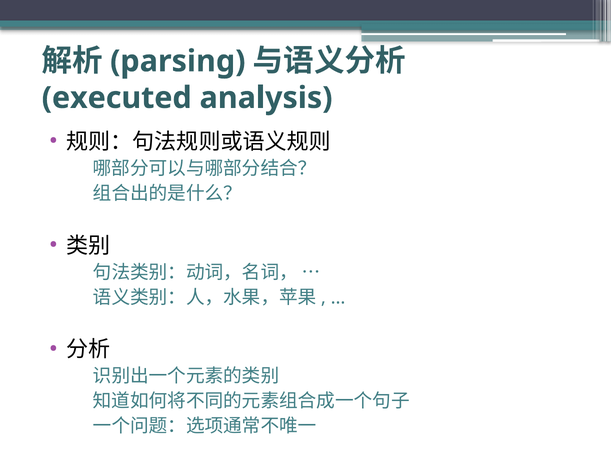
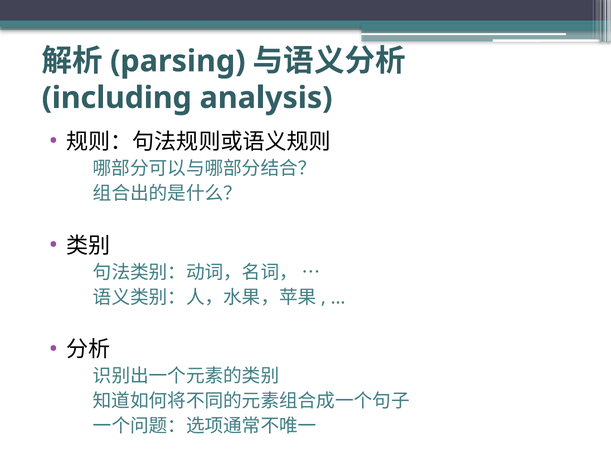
executed: executed -> including
